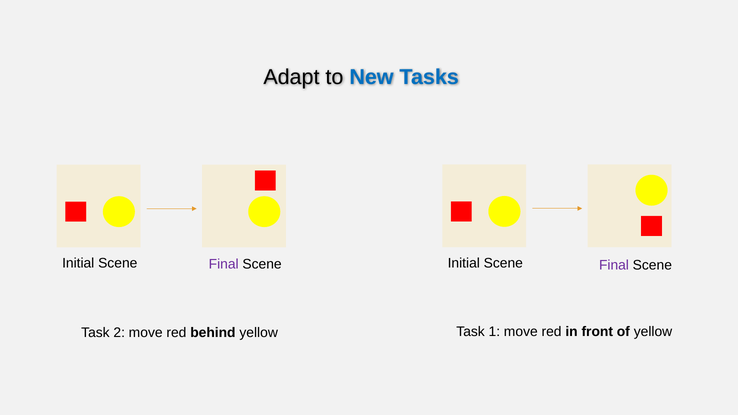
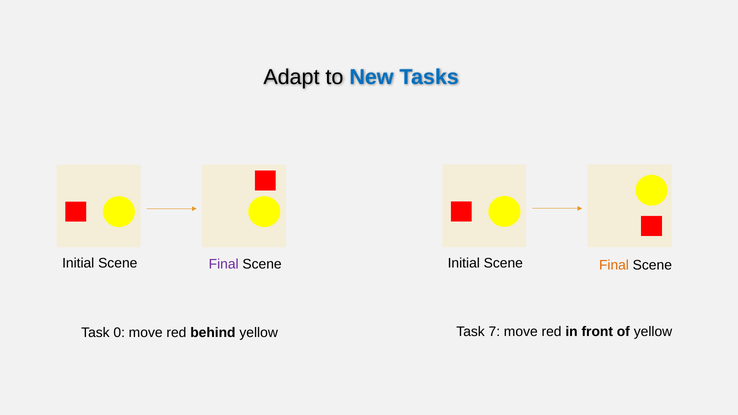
Final at (614, 265) colour: purple -> orange
2: 2 -> 0
1: 1 -> 7
